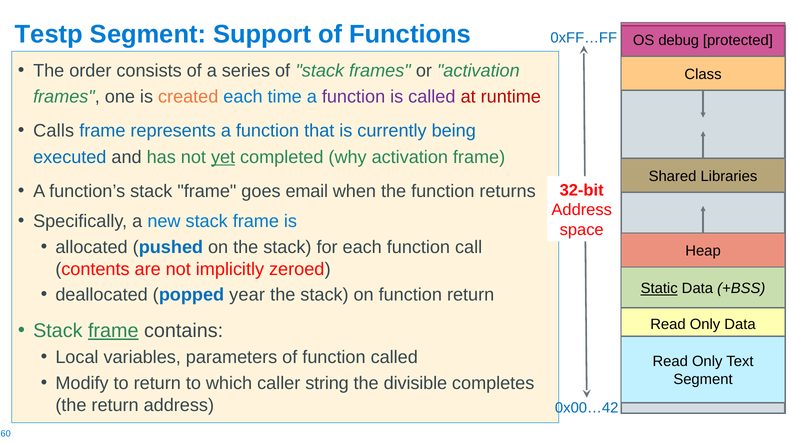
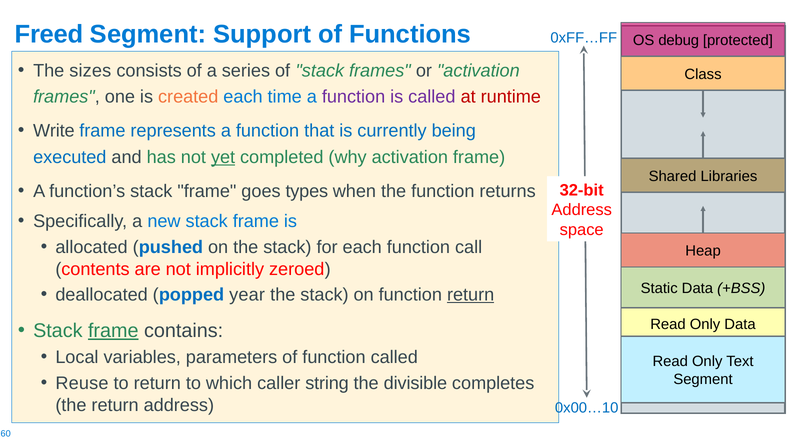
Testp: Testp -> Freed
order: order -> sizes
Calls: Calls -> Write
email: email -> types
Static underline: present -> none
return at (471, 295) underline: none -> present
Modify: Modify -> Reuse
0x00…42: 0x00…42 -> 0x00…10
